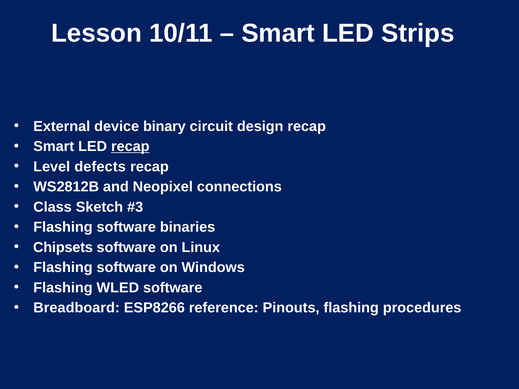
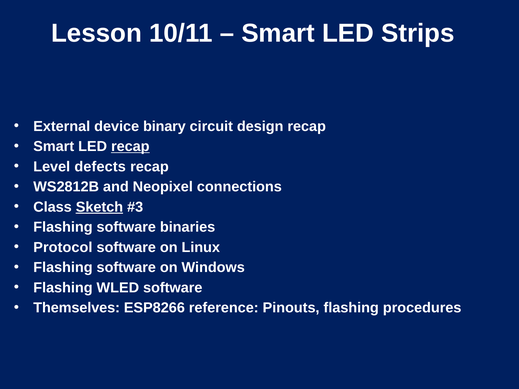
Sketch underline: none -> present
Chipsets: Chipsets -> Protocol
Breadboard: Breadboard -> Themselves
